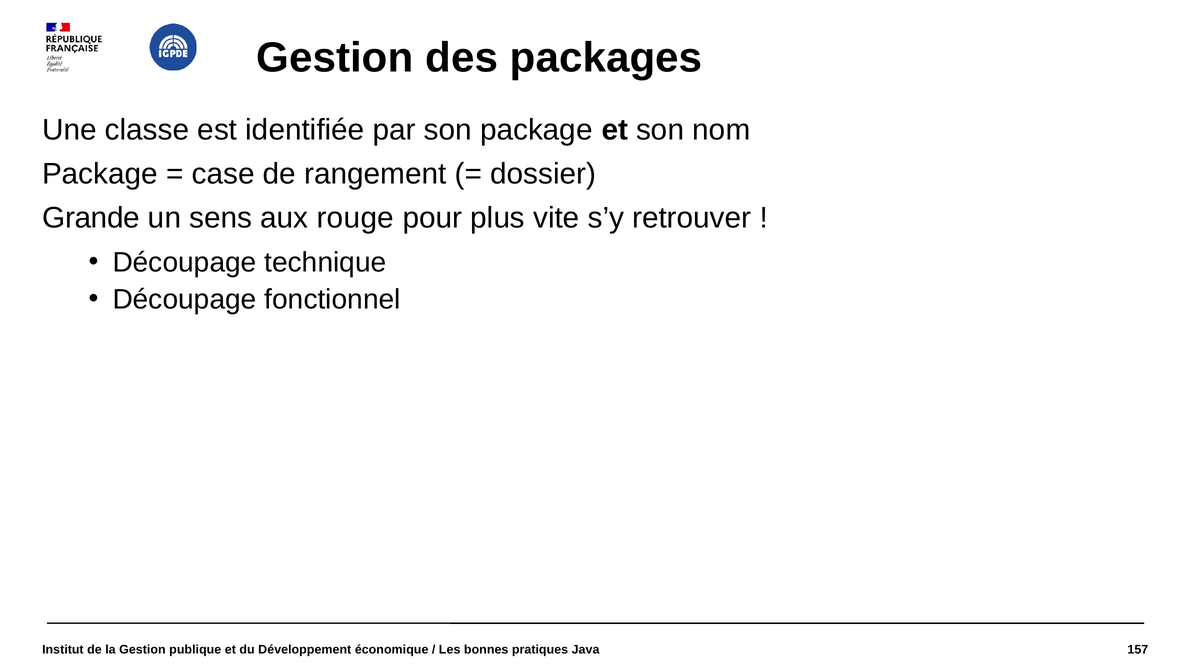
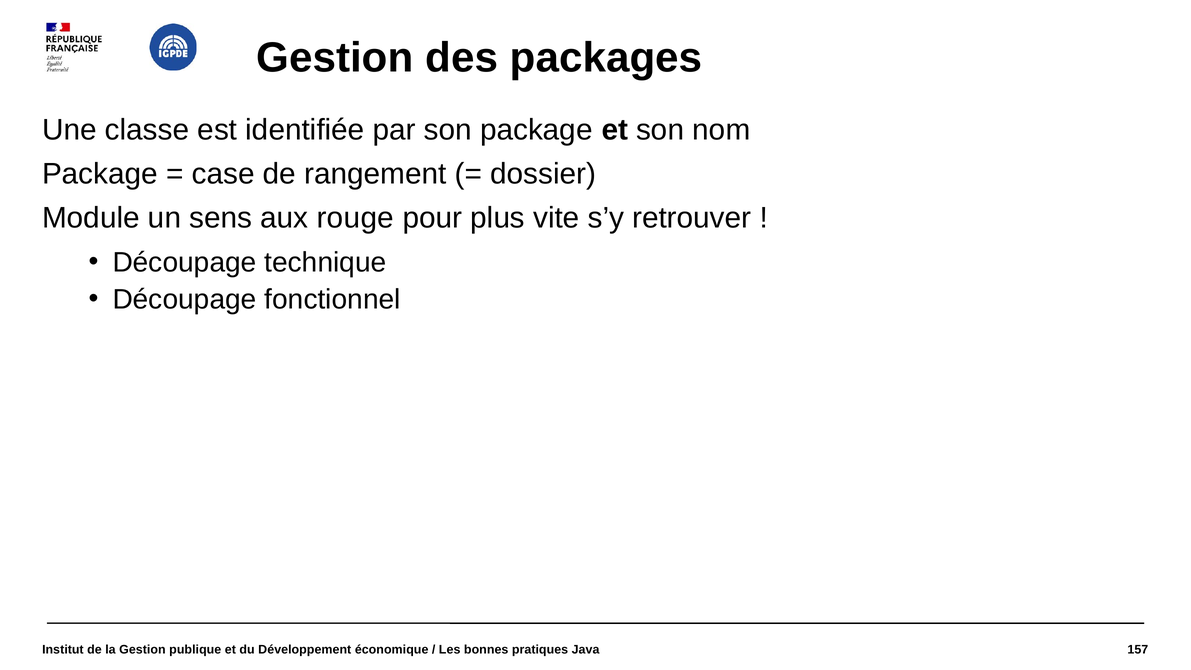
Grande: Grande -> Module
